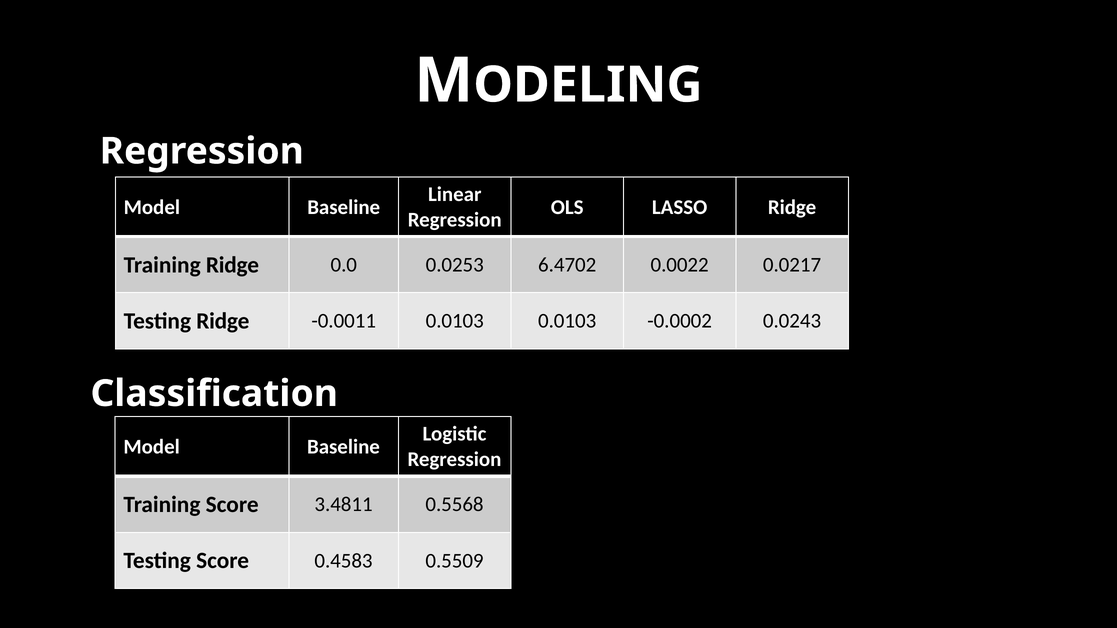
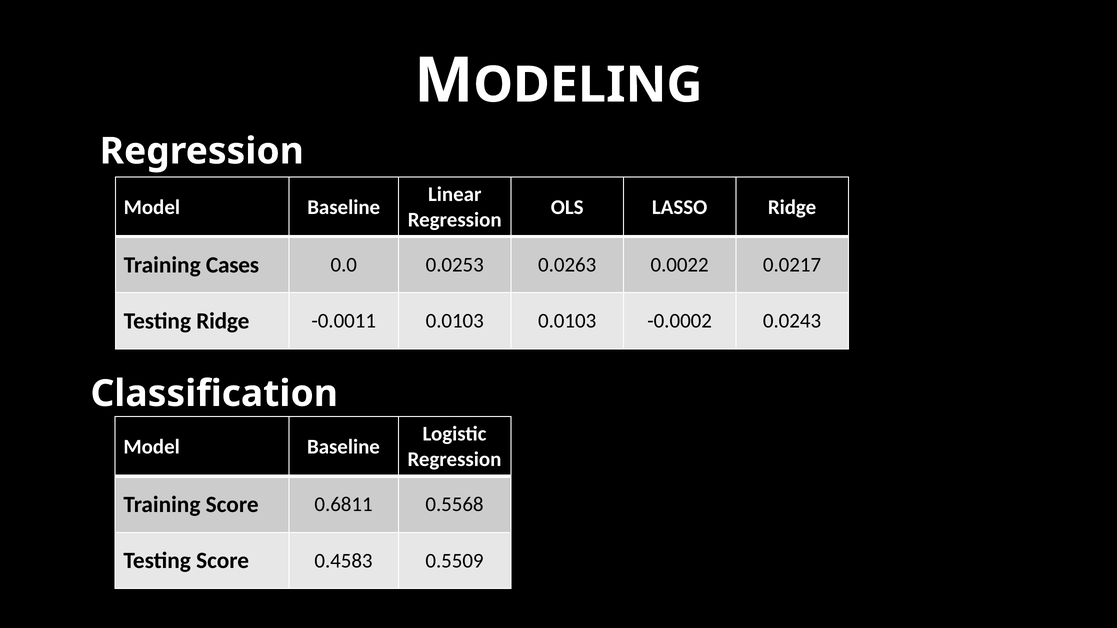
Training Ridge: Ridge -> Cases
6.4702: 6.4702 -> 0.0263
3.4811: 3.4811 -> 0.6811
